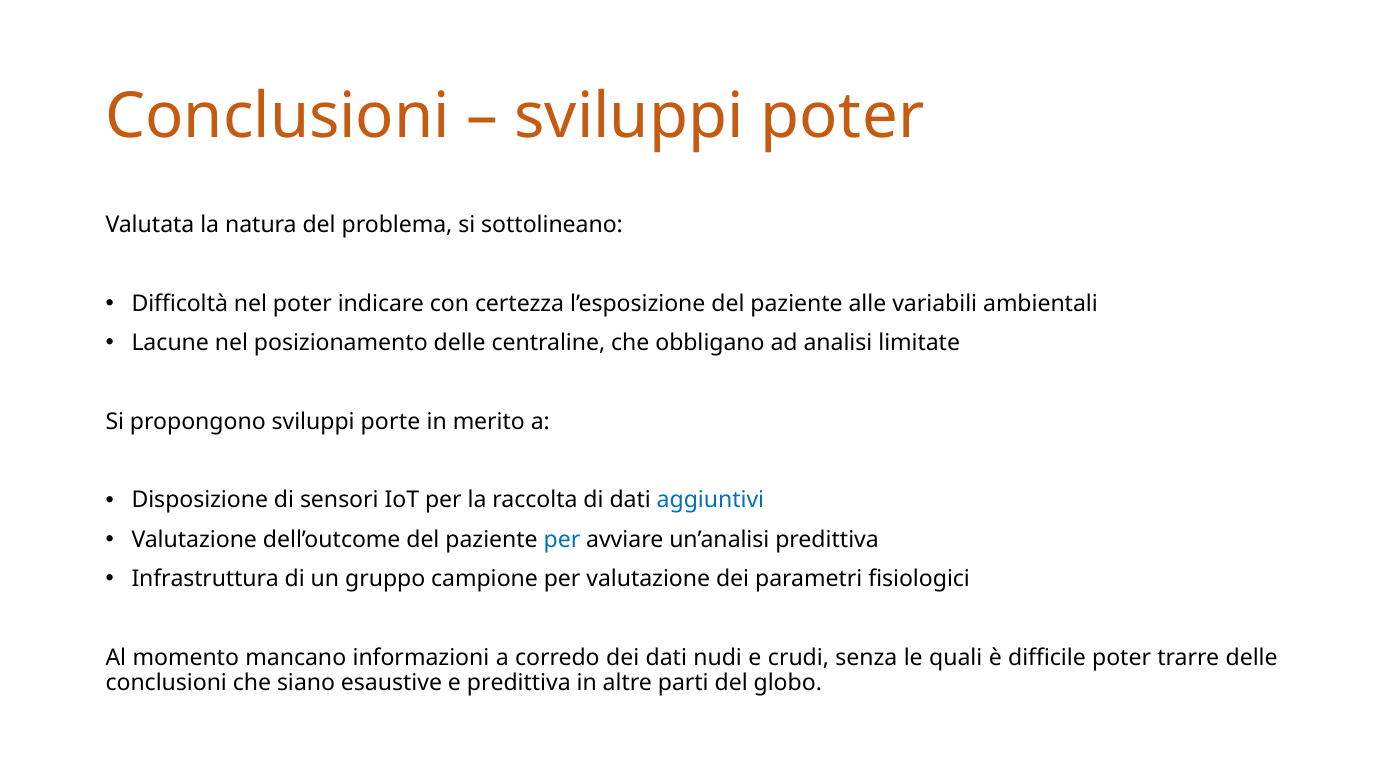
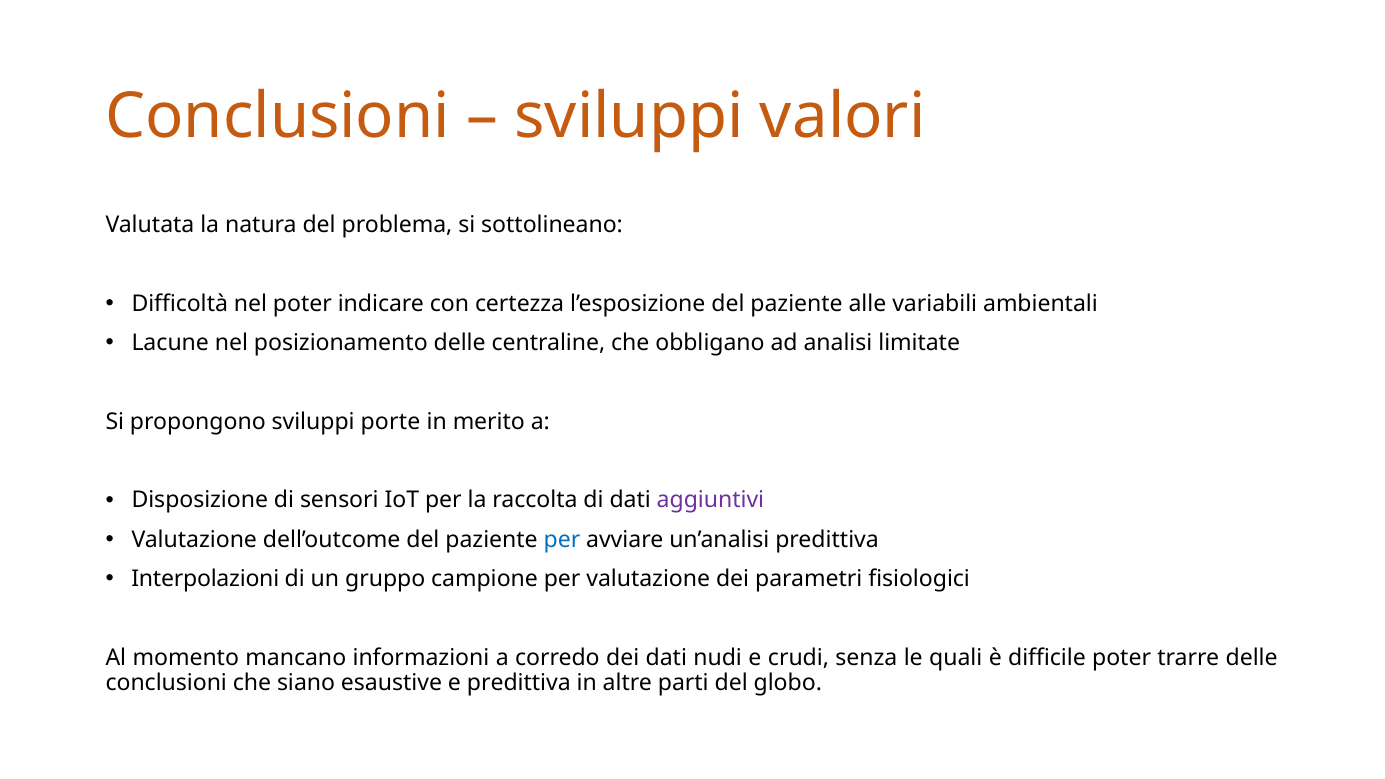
sviluppi poter: poter -> valori
aggiuntivi colour: blue -> purple
Infrastruttura: Infrastruttura -> Interpolazioni
